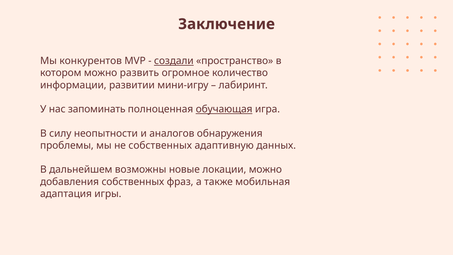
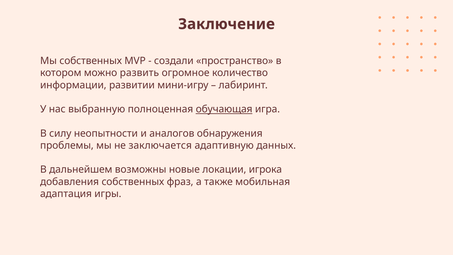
Мы конкурентов: конкурентов -> собственных
создали underline: present -> none
запоминать: запоминать -> выбранную
не собственных: собственных -> заключается
локации можно: можно -> игрока
